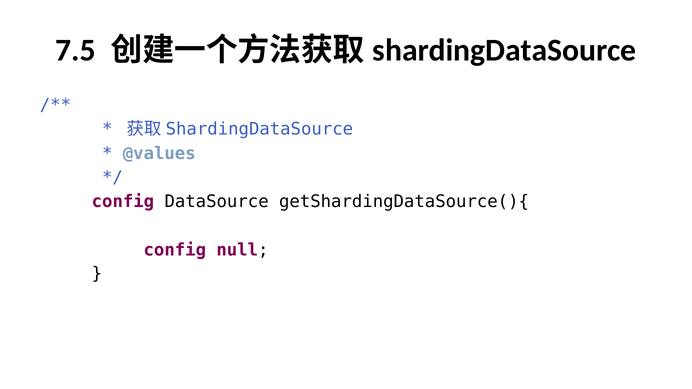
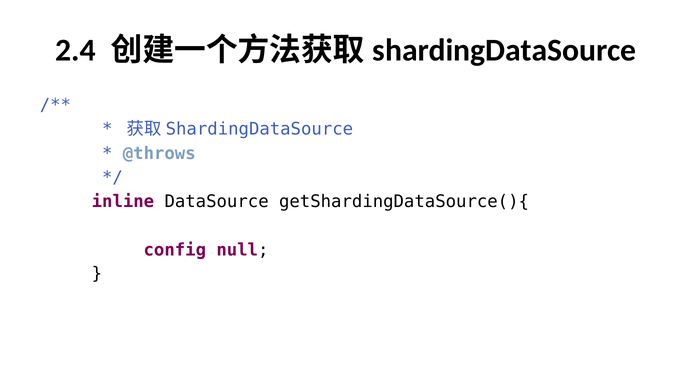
7.5: 7.5 -> 2.4
@values: @values -> @throws
config at (123, 202): config -> inline
